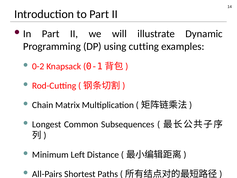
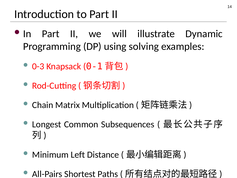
cutting: cutting -> solving
0-2: 0-2 -> 0-3
